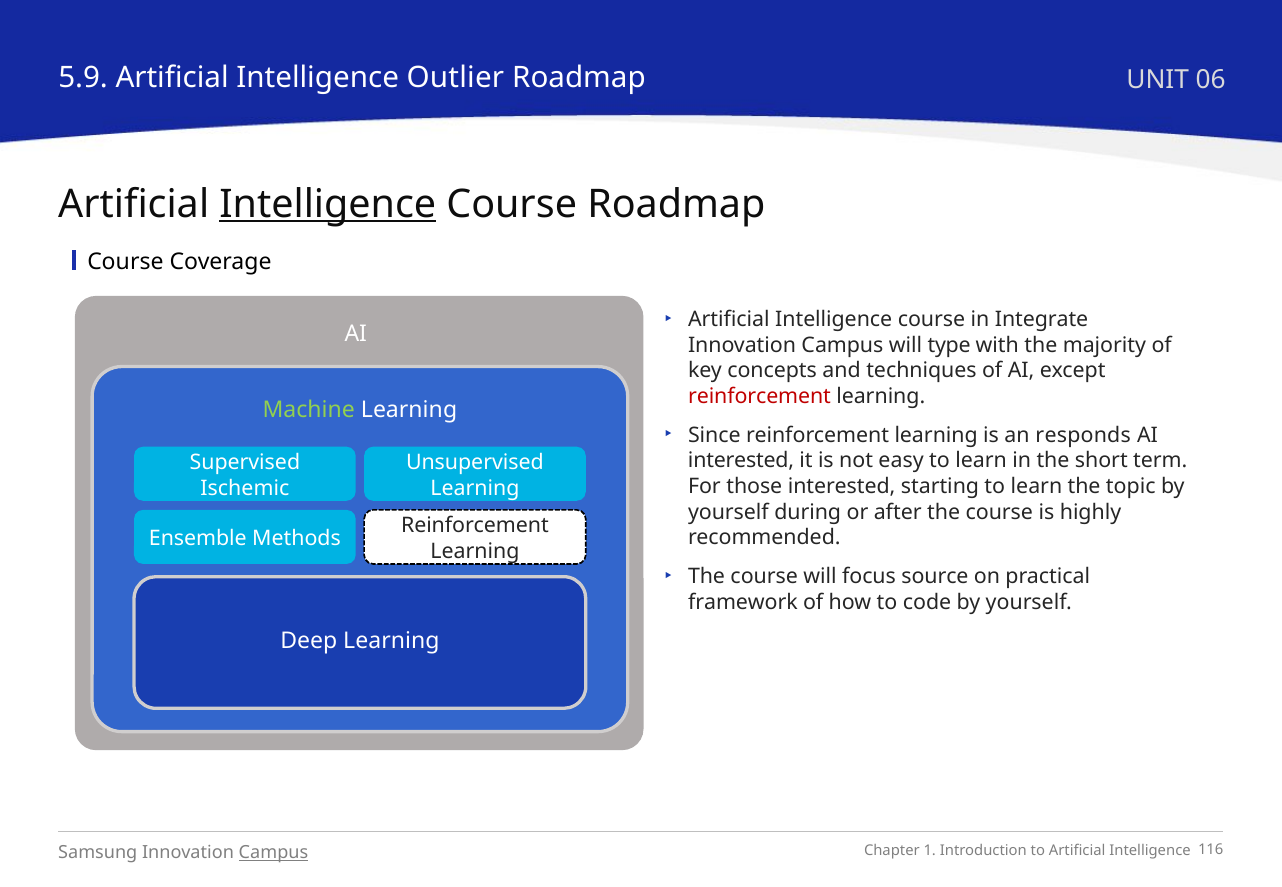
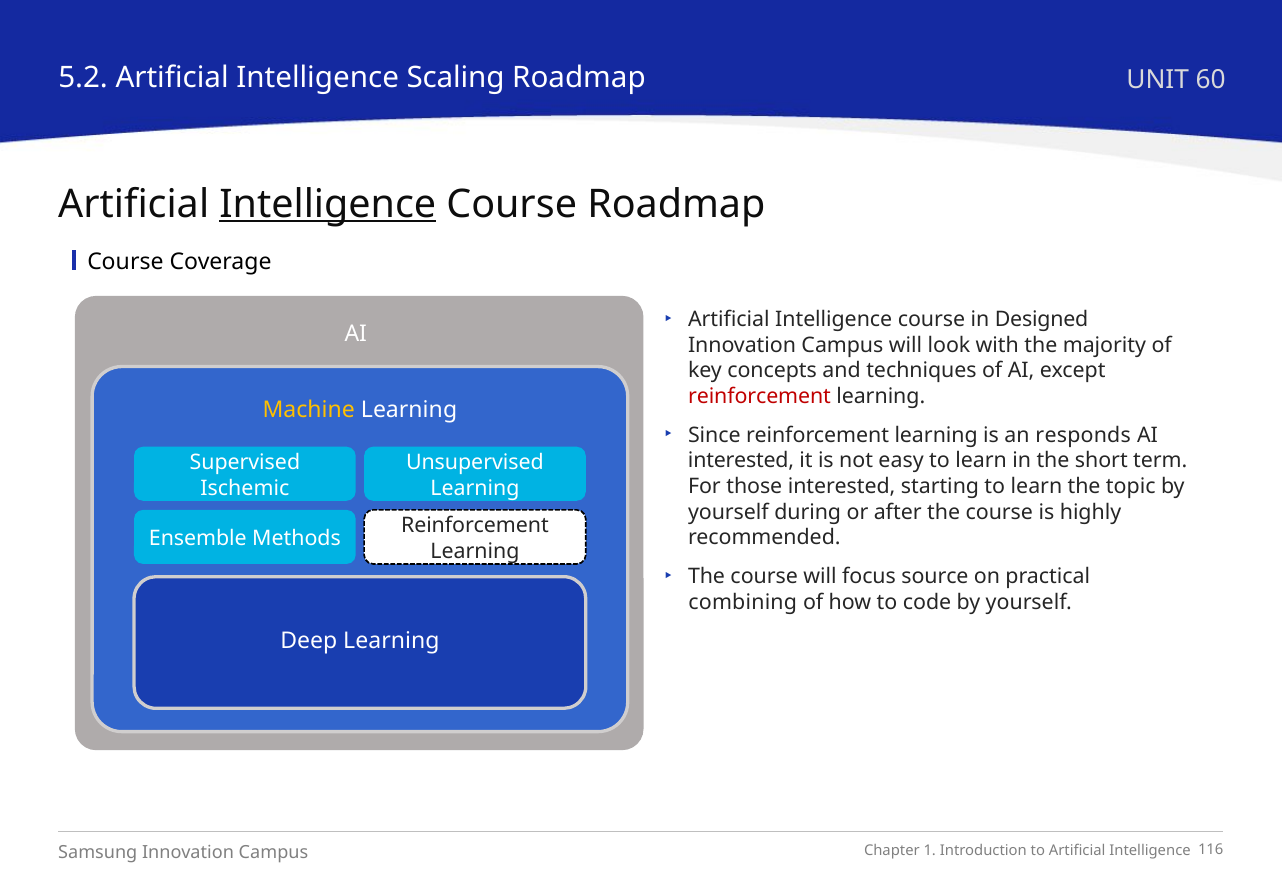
5.9: 5.9 -> 5.2
Outlier: Outlier -> Scaling
06: 06 -> 60
Integrate: Integrate -> Designed
type: type -> look
Machine colour: light green -> yellow
framework: framework -> combining
Campus at (273, 853) underline: present -> none
